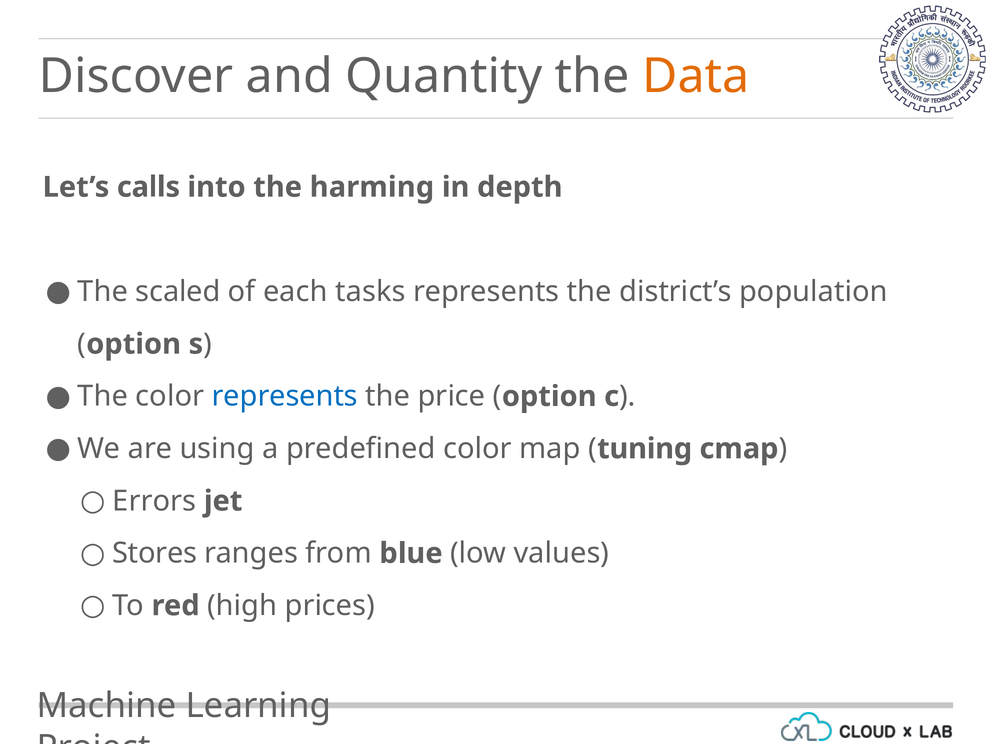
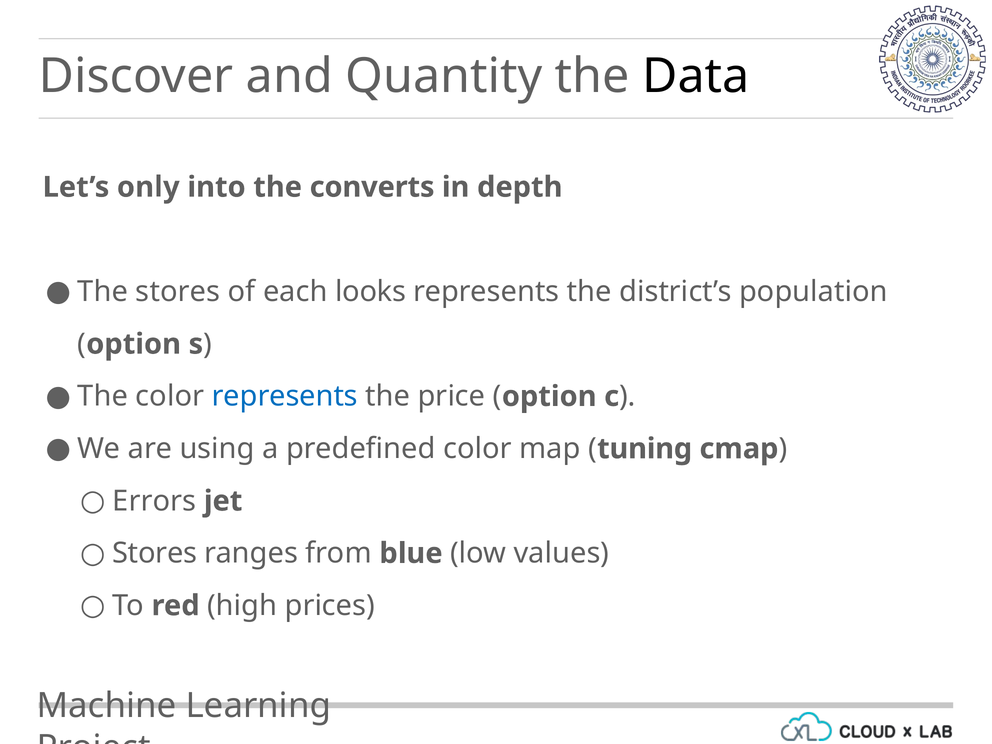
Data colour: orange -> black
calls: calls -> only
harming: harming -> converts
The scaled: scaled -> stores
tasks: tasks -> looks
